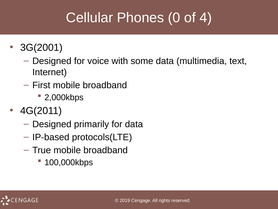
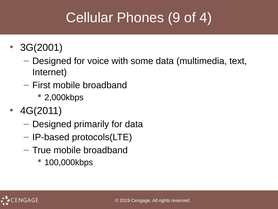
0: 0 -> 9
